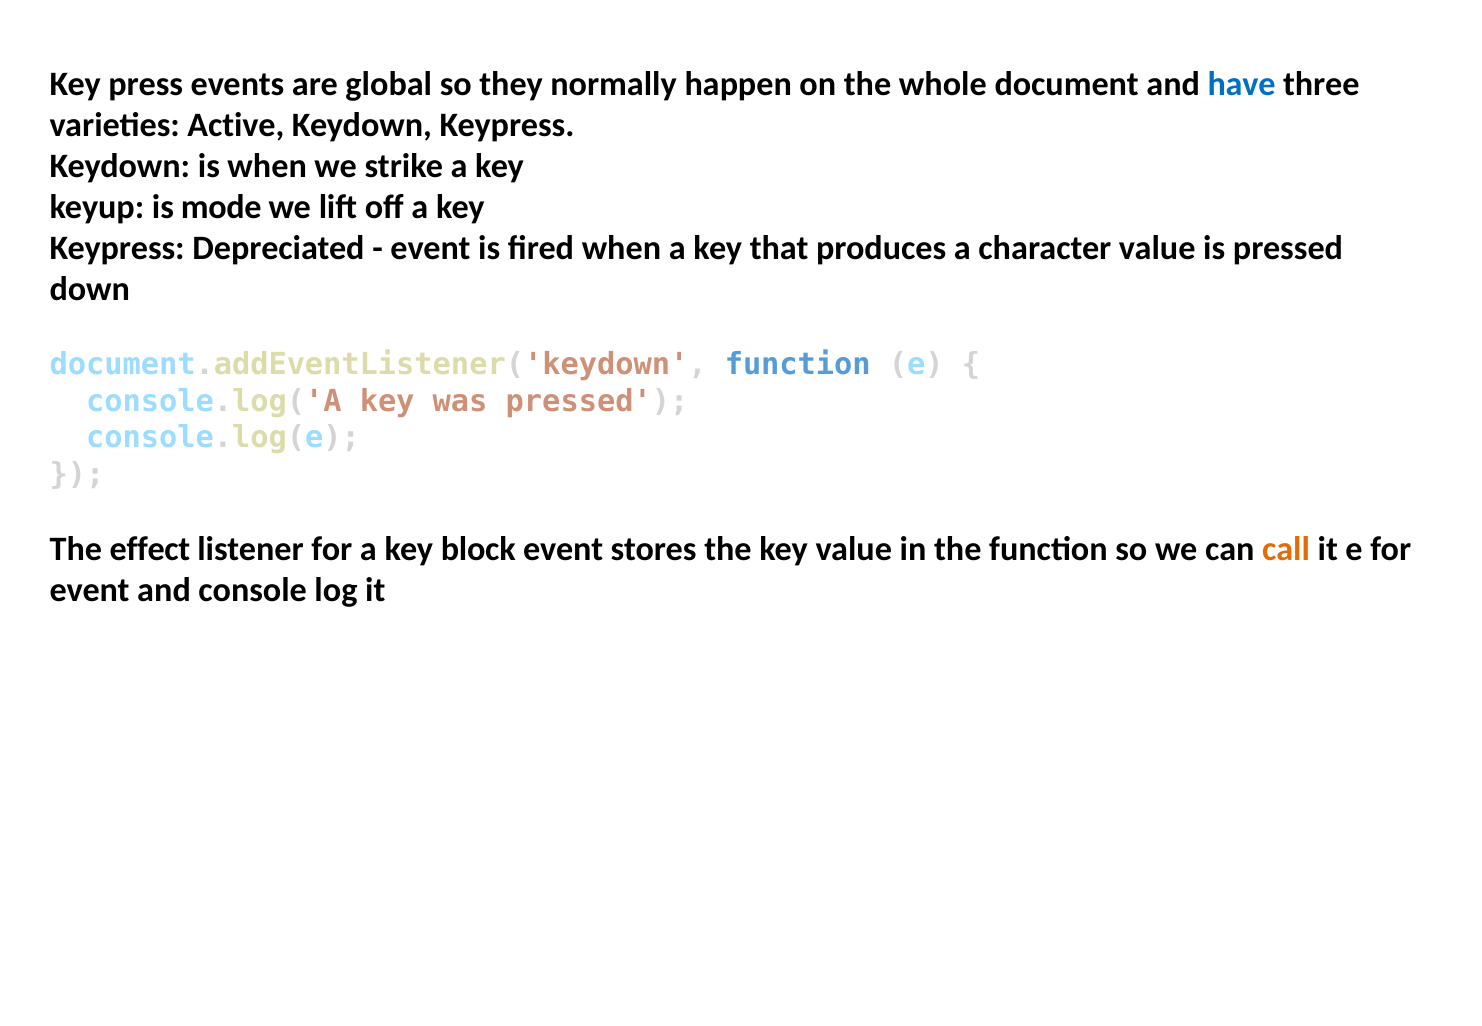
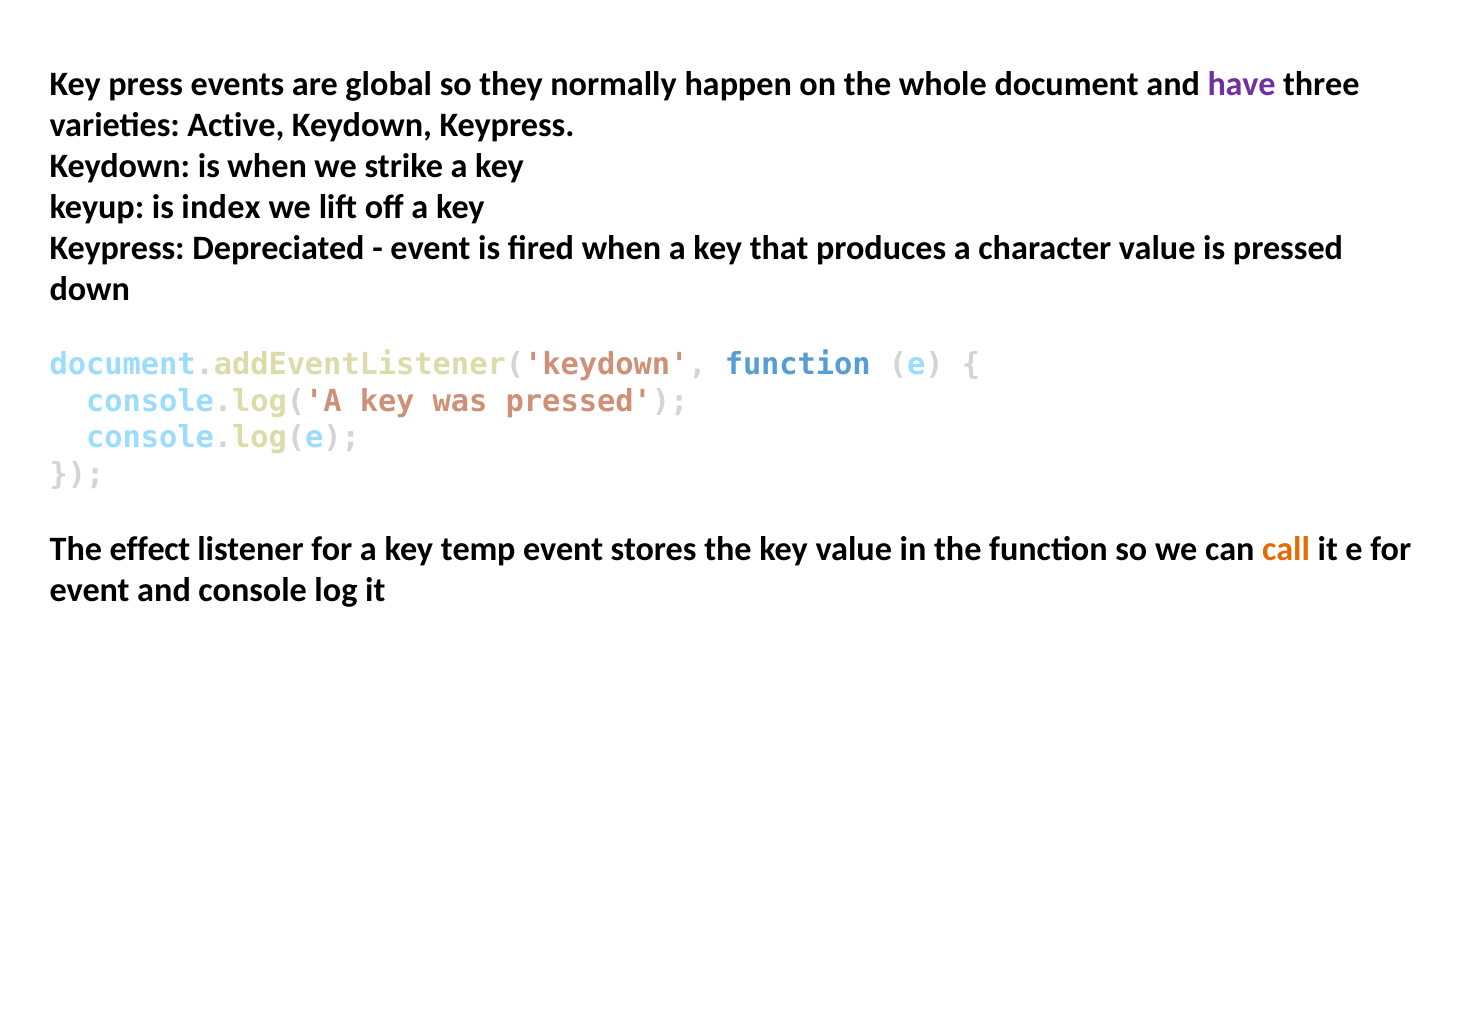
have colour: blue -> purple
mode: mode -> index
block: block -> temp
